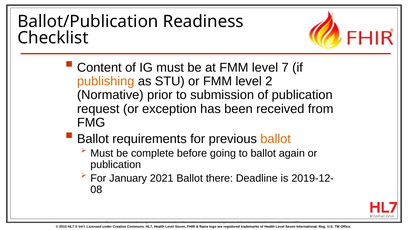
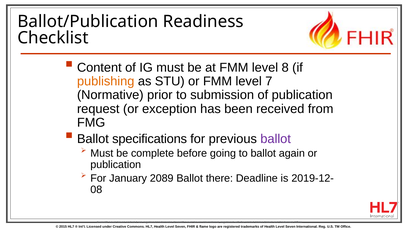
7: 7 -> 8
2: 2 -> 7
requirements: requirements -> specifications
ballot at (276, 139) colour: orange -> purple
2021: 2021 -> 2089
